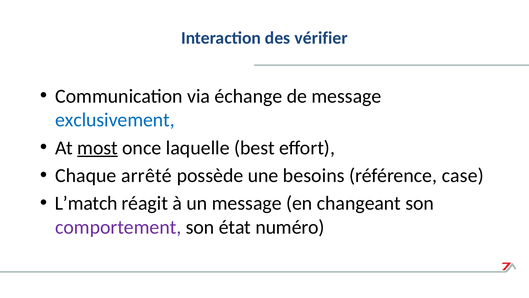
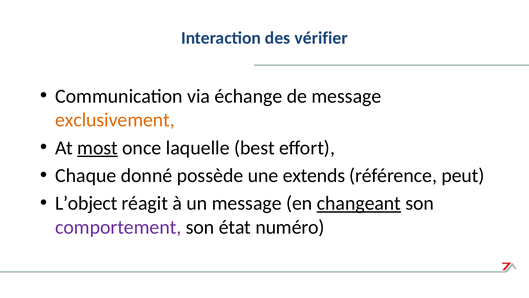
exclusivement colour: blue -> orange
arrêté: arrêté -> donné
besoins: besoins -> extends
case: case -> peut
L’match: L’match -> L’object
changeant underline: none -> present
